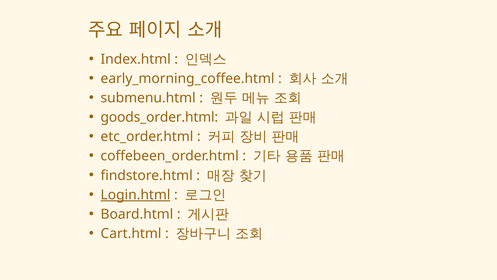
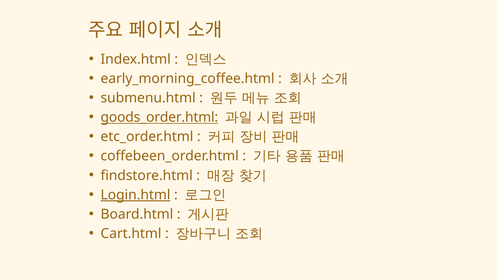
goods_order.html underline: none -> present
